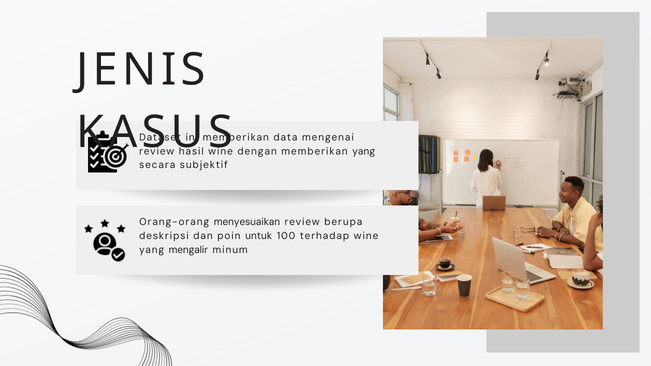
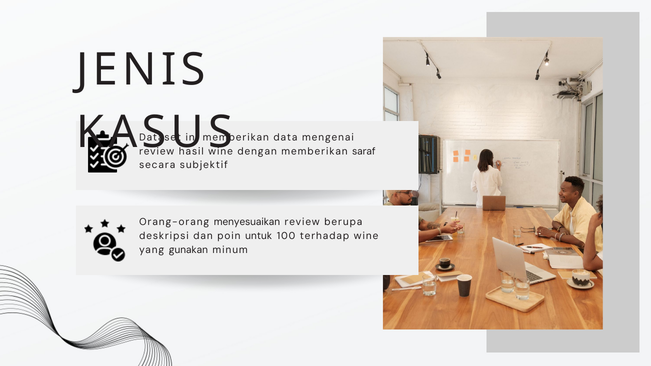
memberikan yang: yang -> saraf
mengalir: mengalir -> gunakan
